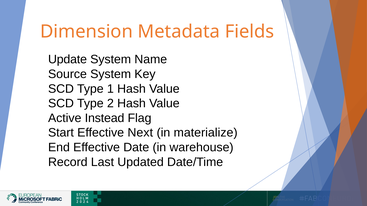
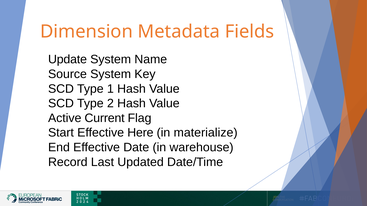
Instead: Instead -> Current
Next: Next -> Here
